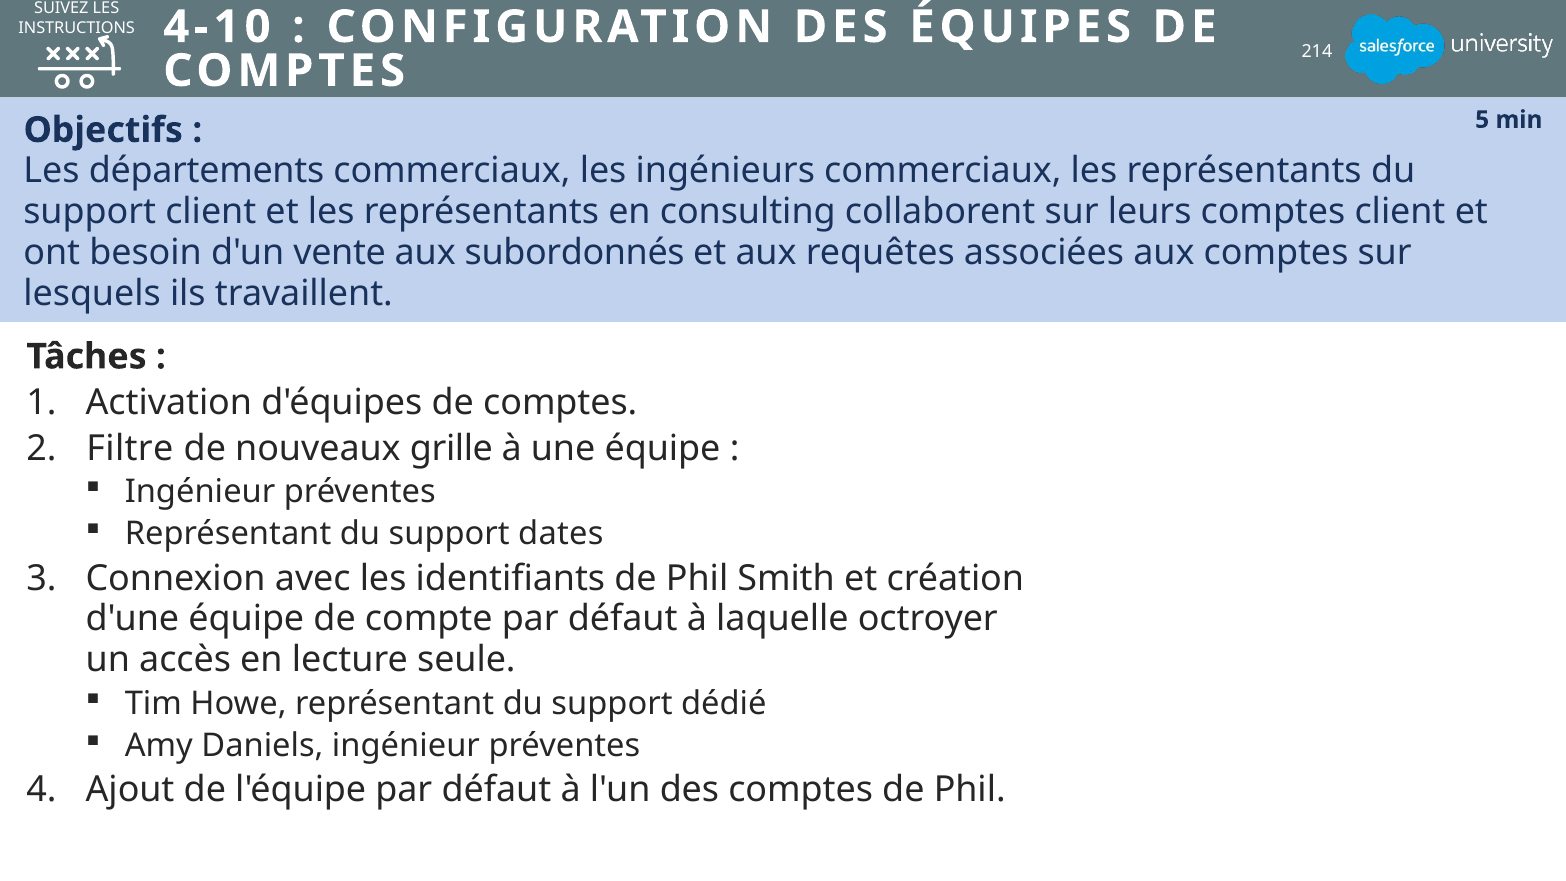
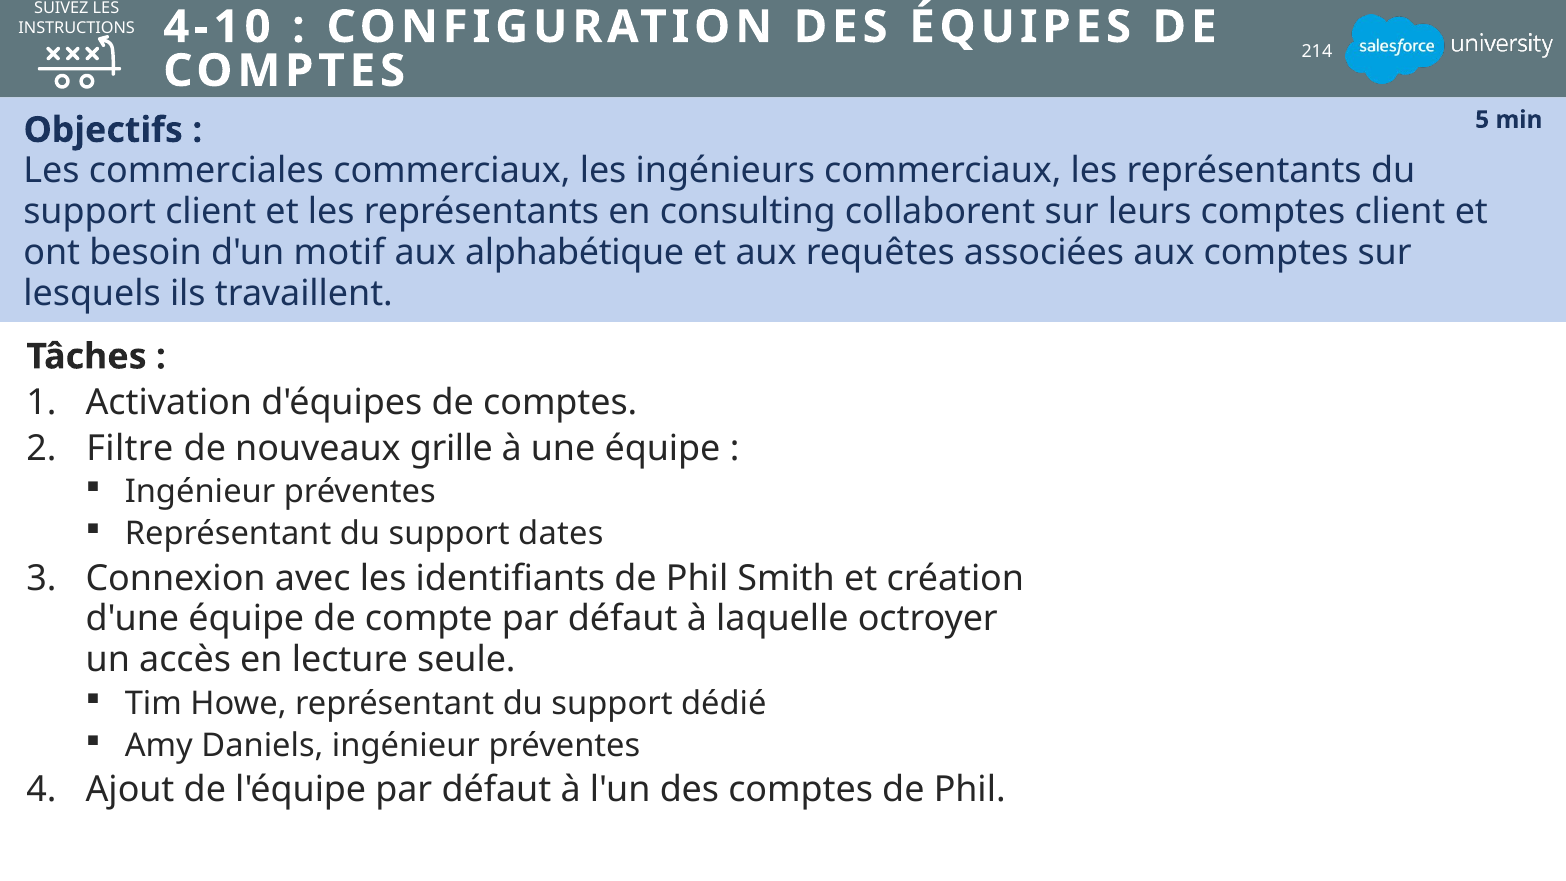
départements: départements -> commerciales
vente: vente -> motif
subordonnés: subordonnés -> alphabétique
